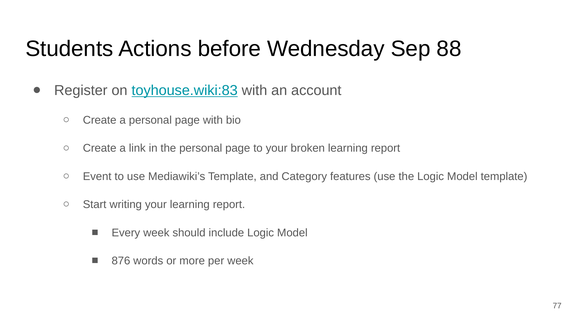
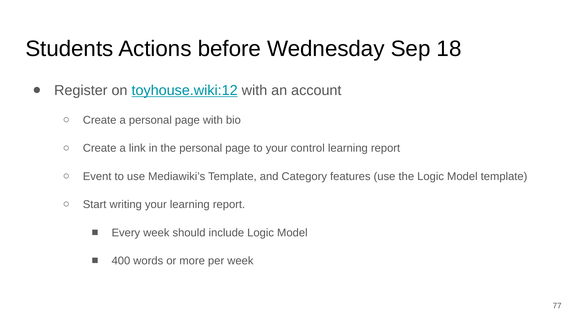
88: 88 -> 18
toyhouse.wiki:83: toyhouse.wiki:83 -> toyhouse.wiki:12
broken: broken -> control
876: 876 -> 400
